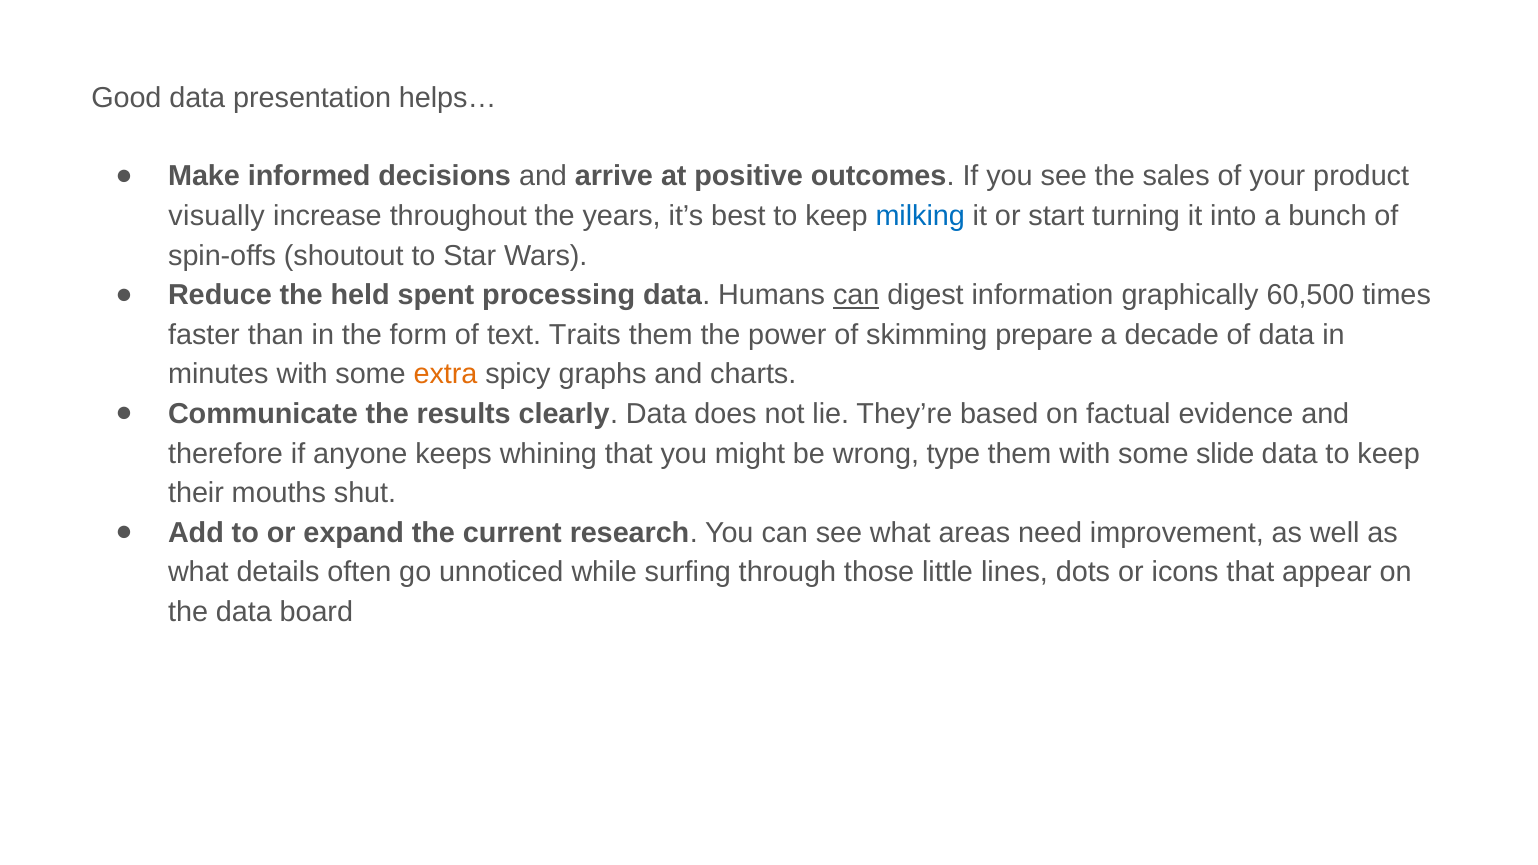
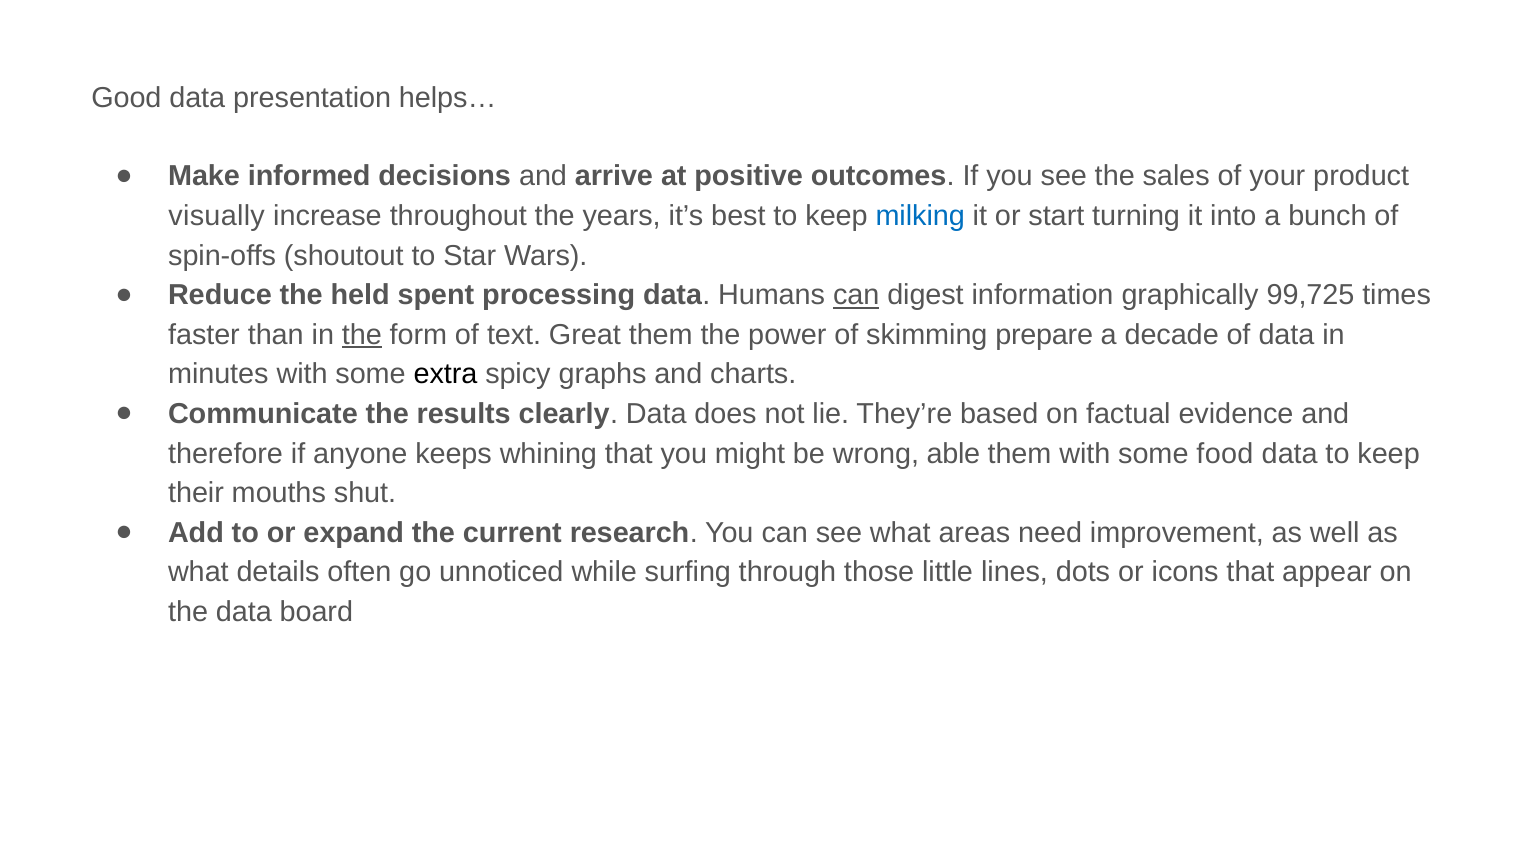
60,500: 60,500 -> 99,725
the at (362, 335) underline: none -> present
Traits: Traits -> Great
extra colour: orange -> black
type: type -> able
slide: slide -> food
